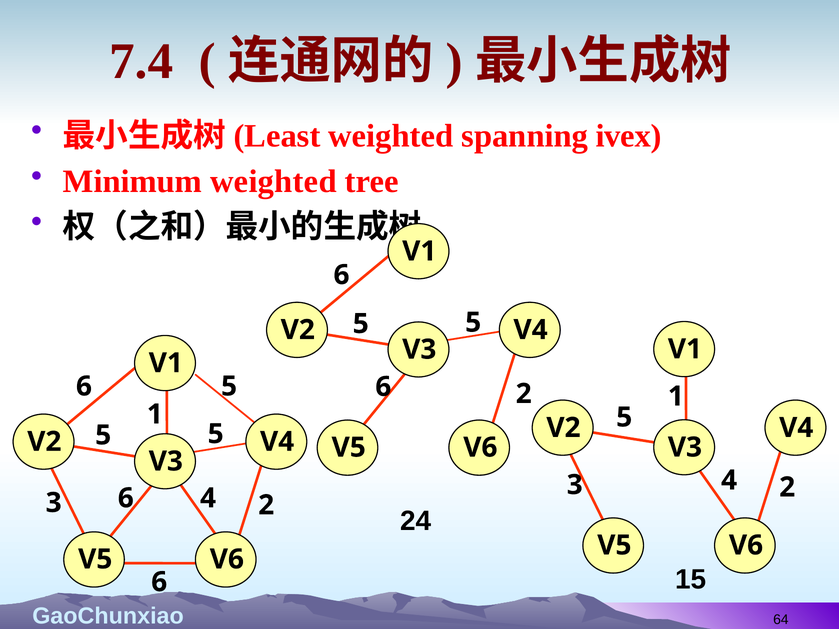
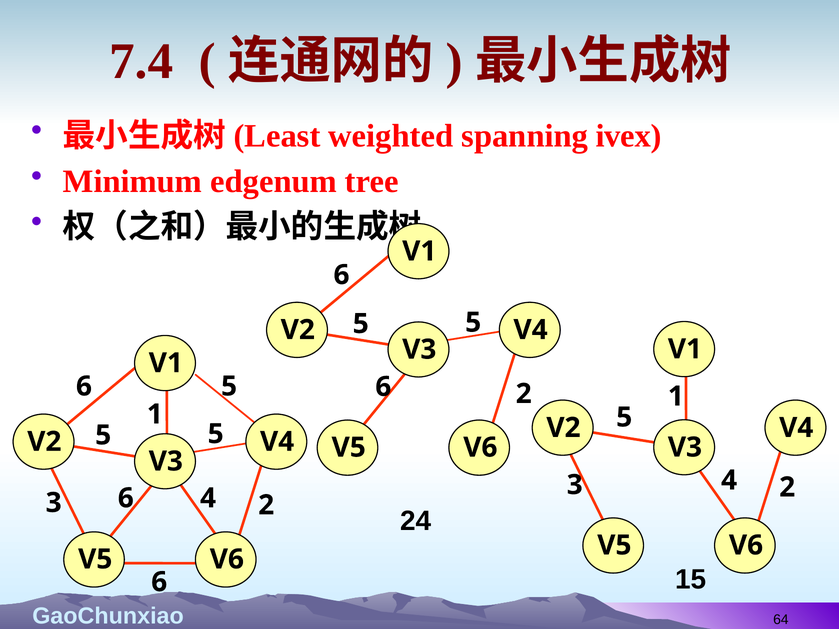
Minimum weighted: weighted -> edgenum
